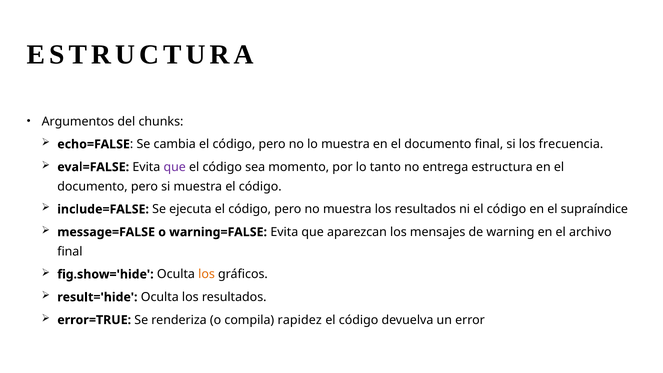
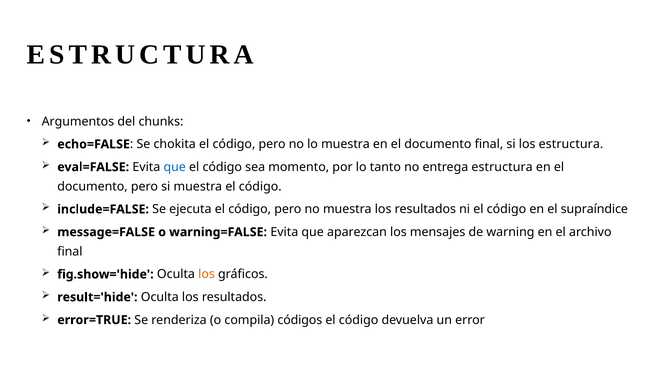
cambia: cambia -> chokita
los frecuencia: frecuencia -> estructura
que at (175, 167) colour: purple -> blue
rapidez: rapidez -> códigos
